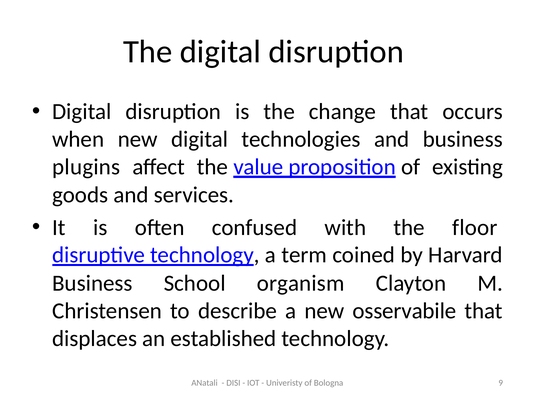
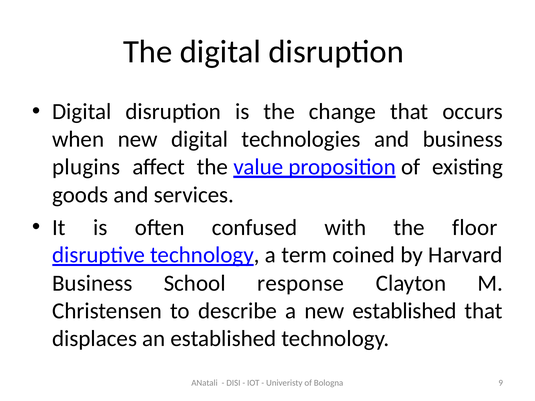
organism: organism -> response
new osservabile: osservabile -> established
